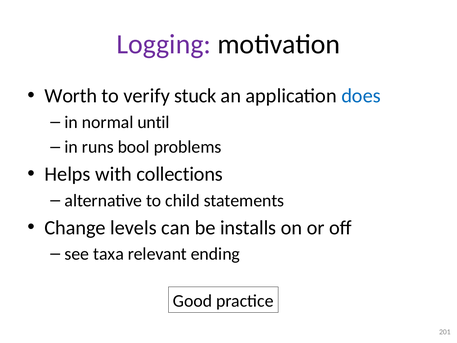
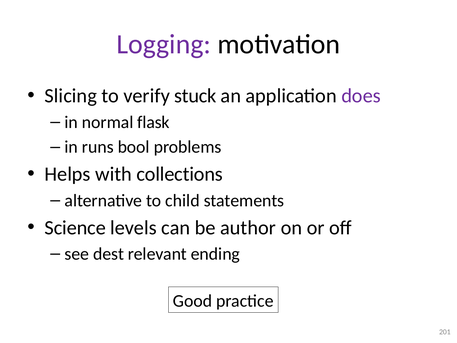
Worth: Worth -> Slicing
does colour: blue -> purple
until: until -> flask
Change: Change -> Science
installs: installs -> author
taxa: taxa -> dest
